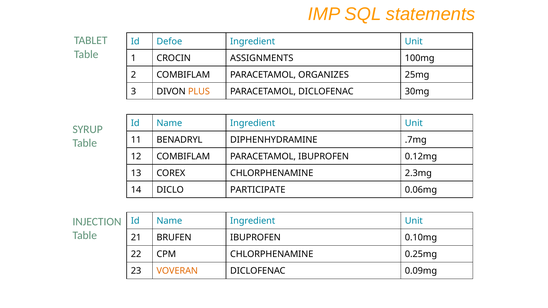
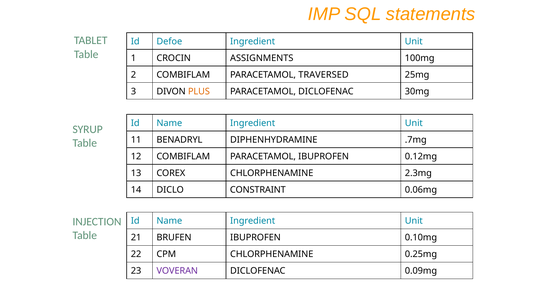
ORGANIZES: ORGANIZES -> TRAVERSED
PARTICIPATE: PARTICIPATE -> CONSTRAINT
VOVERAN colour: orange -> purple
